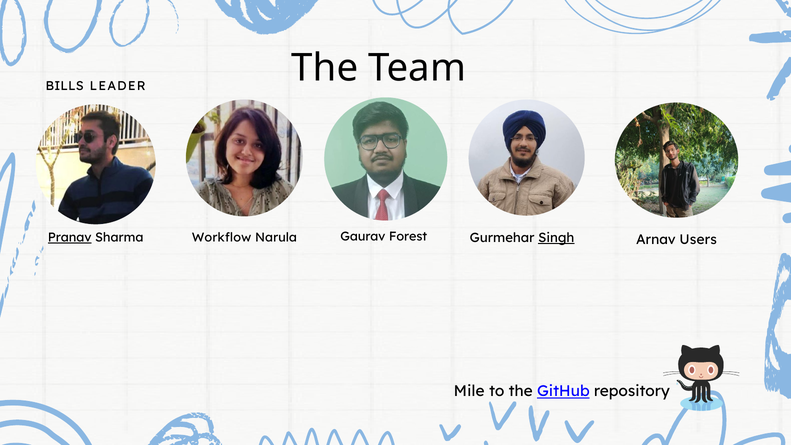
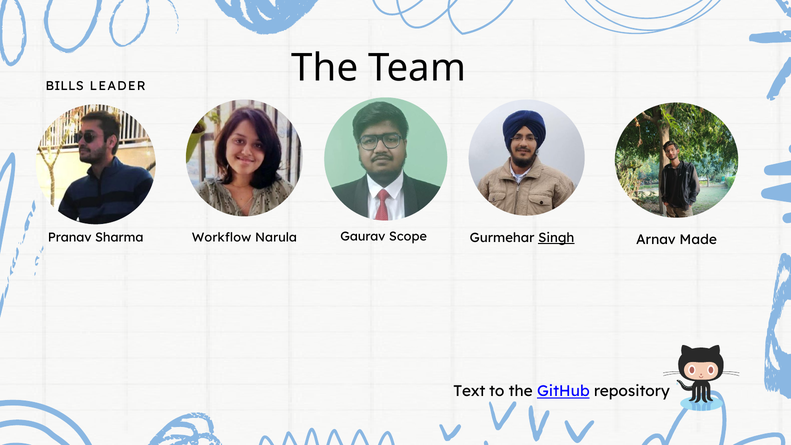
Forest: Forest -> Scope
Users: Users -> Made
Pranav underline: present -> none
Mile: Mile -> Text
